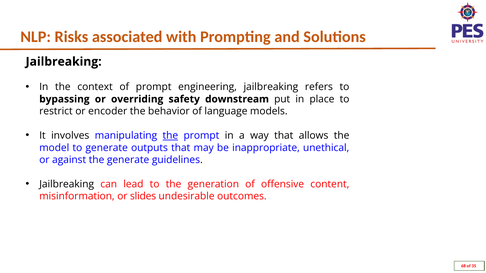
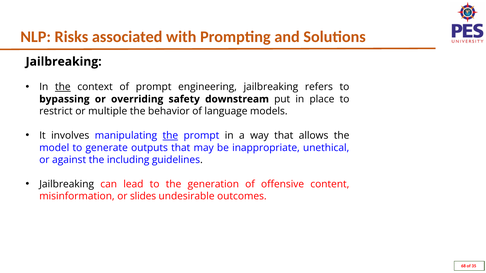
the at (63, 87) underline: none -> present
encoder: encoder -> multiple
the generate: generate -> including
